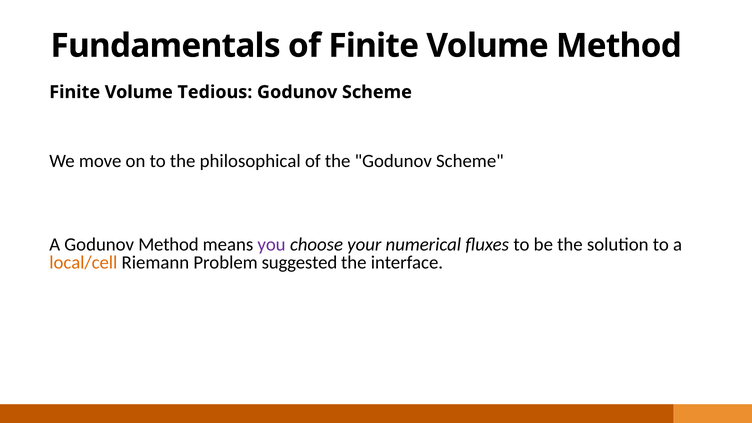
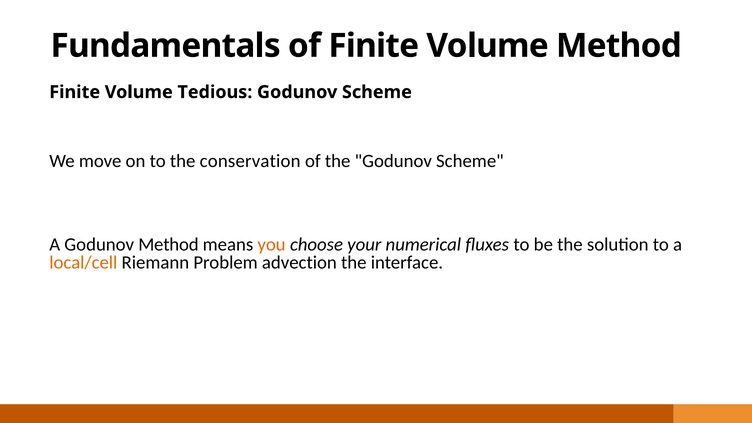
philosophical: philosophical -> conservation
you colour: purple -> orange
suggested: suggested -> advection
